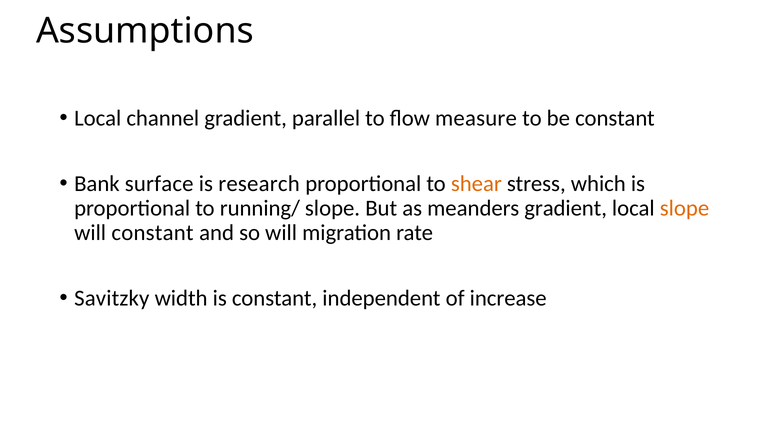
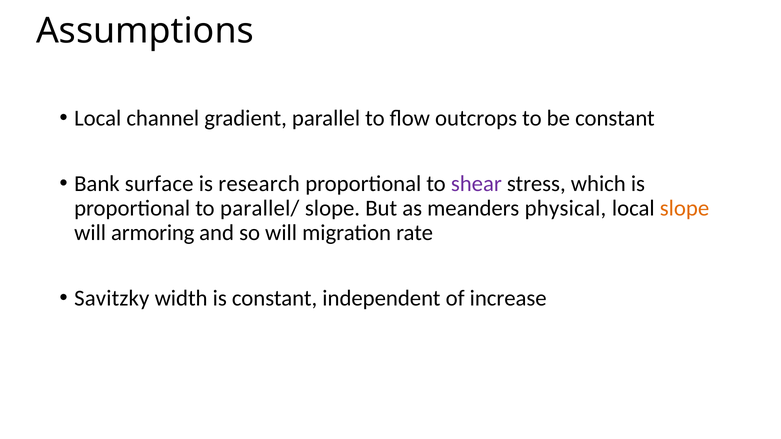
measure: measure -> outcrops
shear colour: orange -> purple
running/: running/ -> parallel/
meanders gradient: gradient -> physical
will constant: constant -> armoring
